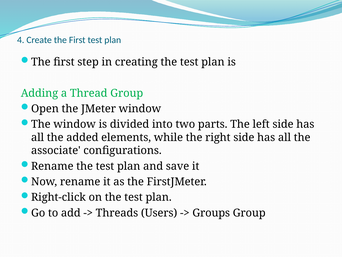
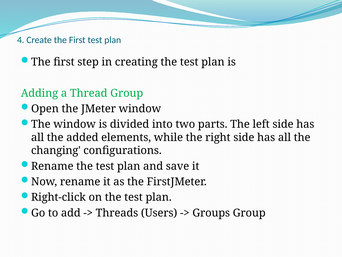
associate: associate -> changing
